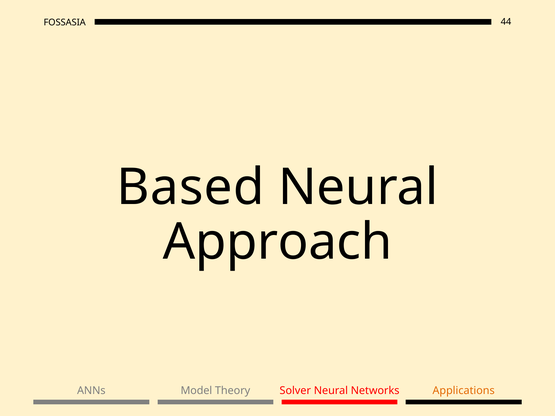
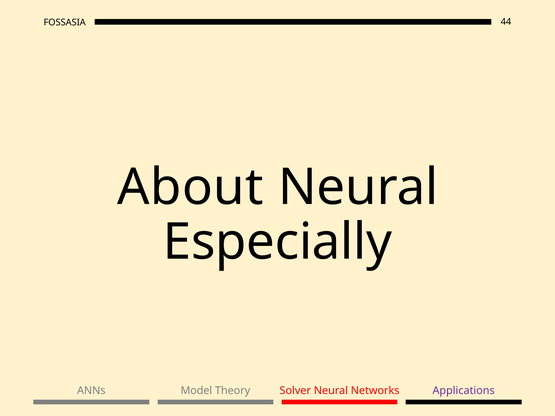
Based: Based -> About
Approach: Approach -> Especially
Applications colour: orange -> purple
